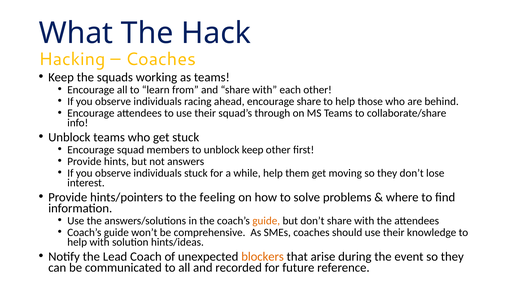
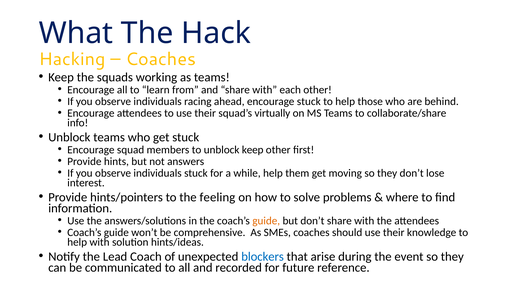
encourage share: share -> stuck
through: through -> virtually
blockers colour: orange -> blue
